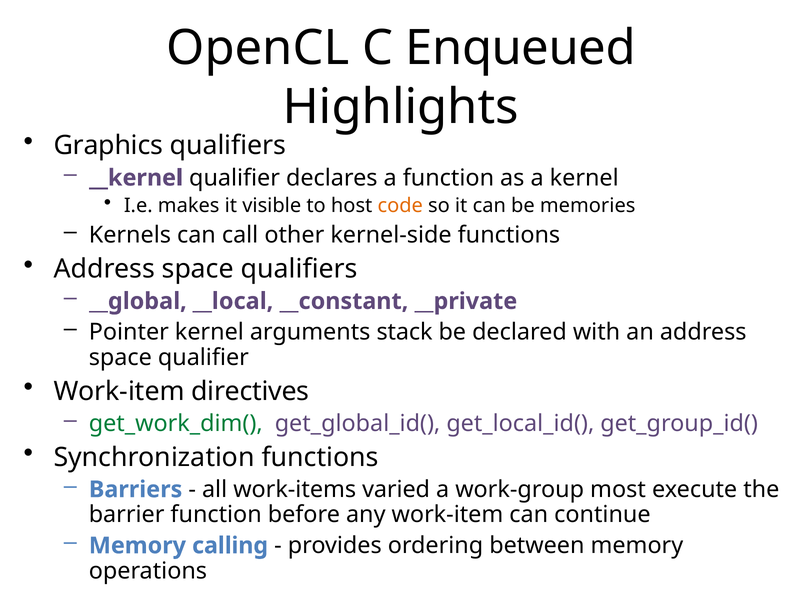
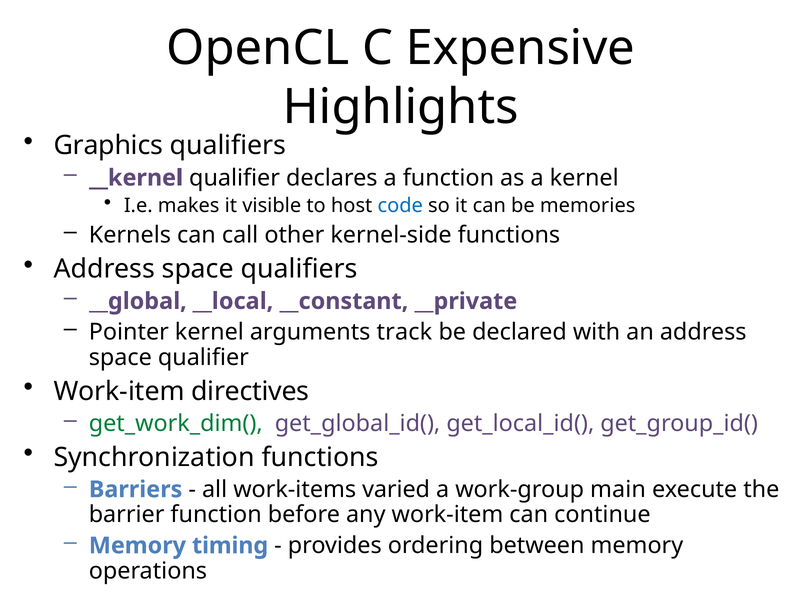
Enqueued: Enqueued -> Expensive
code colour: orange -> blue
stack: stack -> track
most: most -> main
calling: calling -> timing
